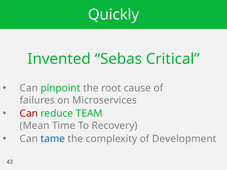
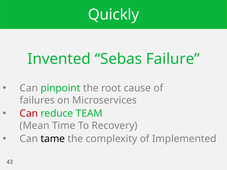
Critical: Critical -> Failure
tame colour: blue -> black
Development: Development -> Implemented
